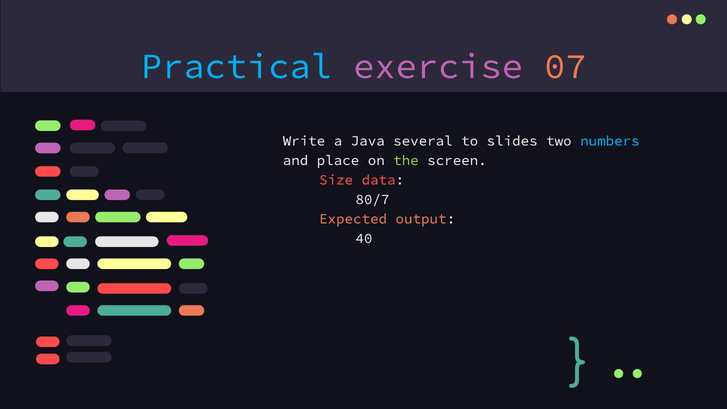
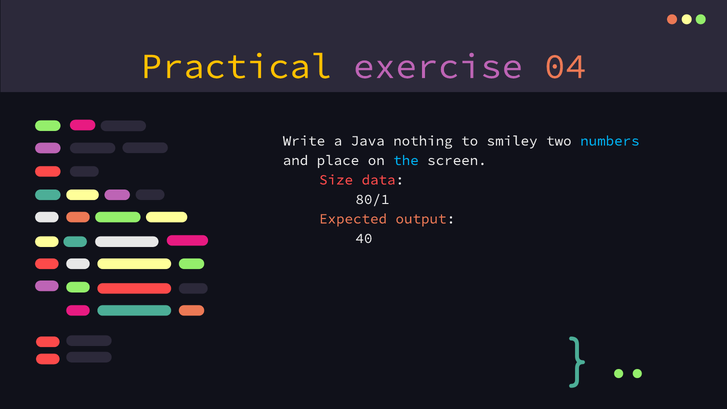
Practical colour: light blue -> yellow
07: 07 -> 04
several: several -> nothing
slides: slides -> smiley
the colour: light green -> light blue
80/7: 80/7 -> 80/1
